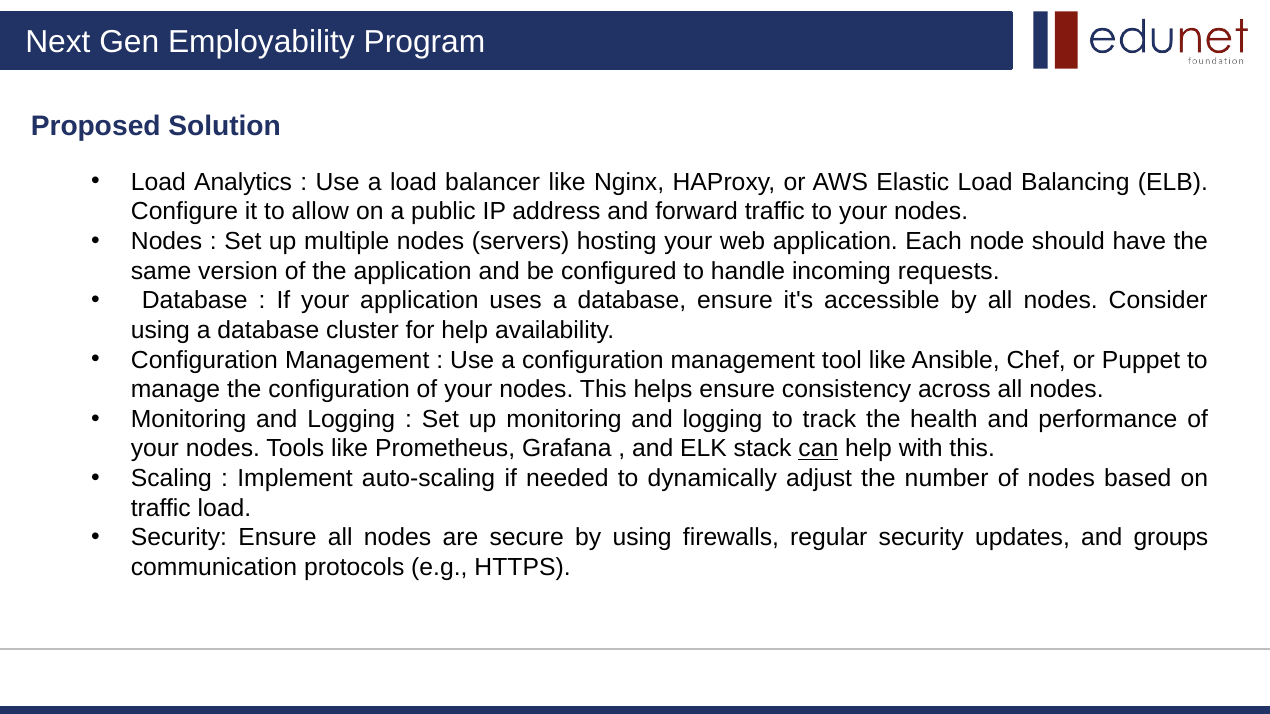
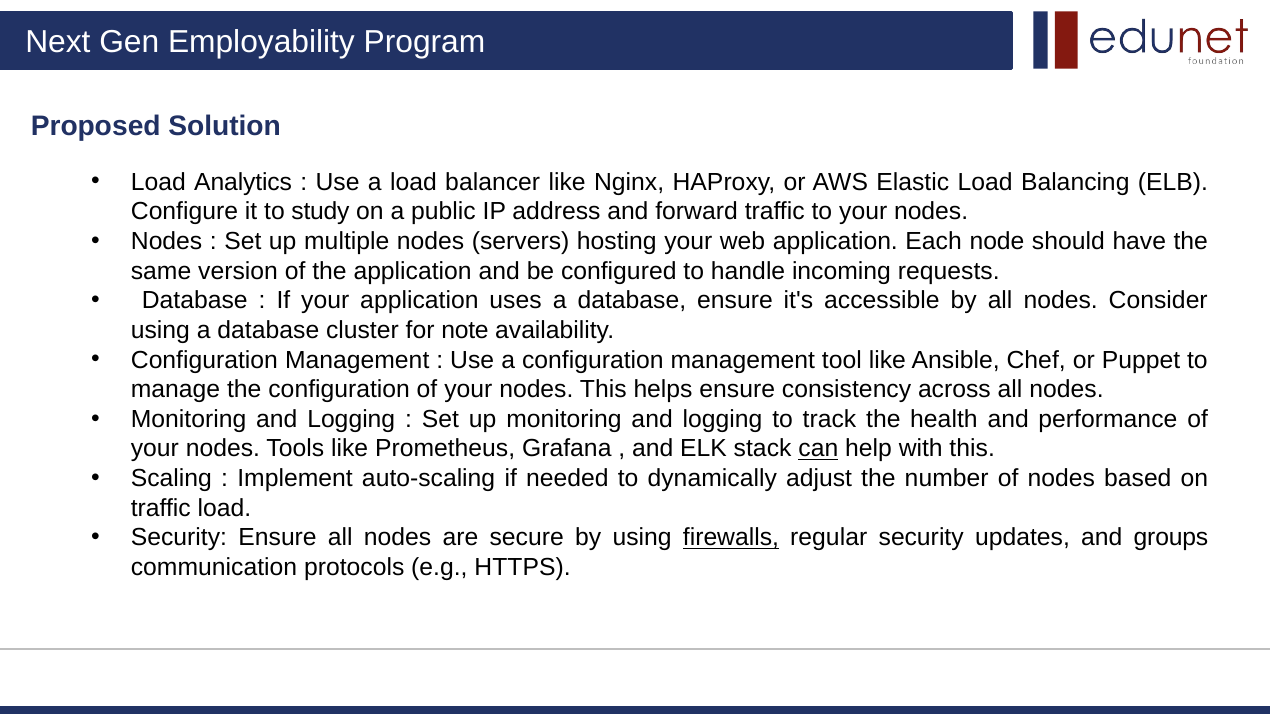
allow: allow -> study
for help: help -> note
firewalls underline: none -> present
